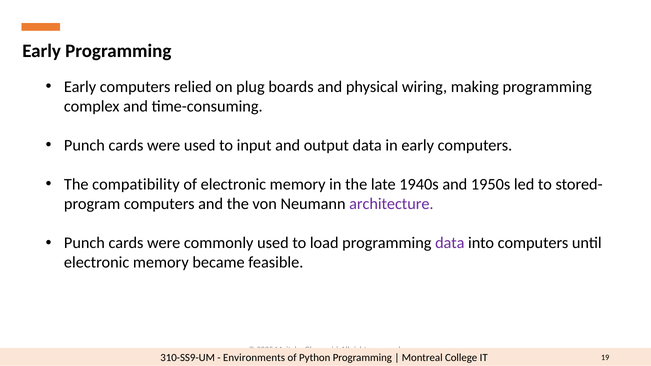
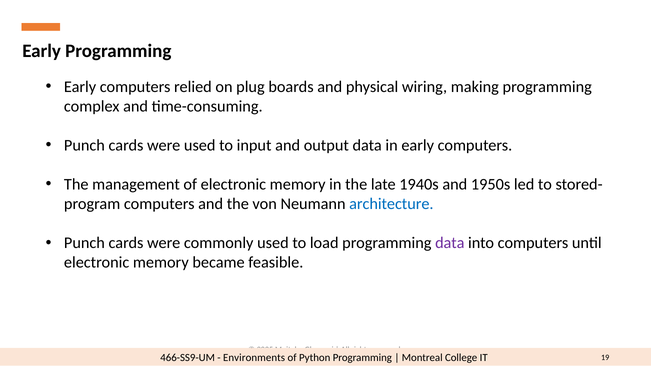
compatibility: compatibility -> management
architecture colour: purple -> blue
310-SS9-UM: 310-SS9-UM -> 466-SS9-UM
